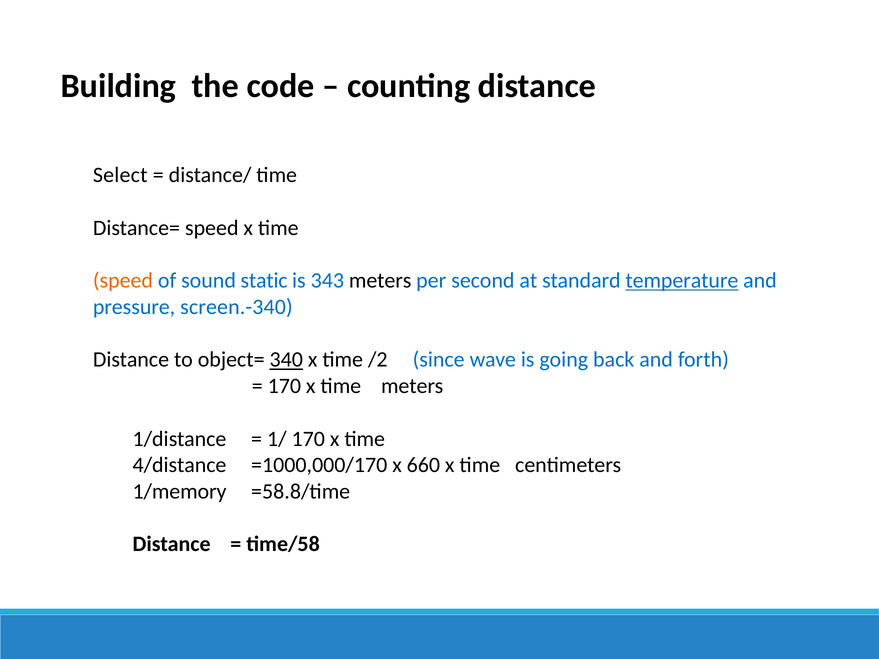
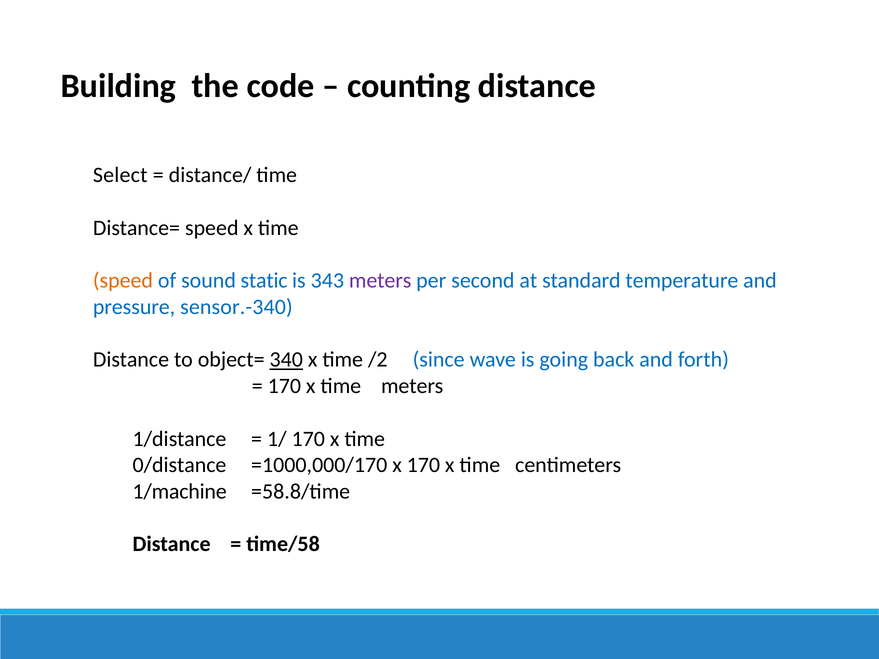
meters at (380, 281) colour: black -> purple
temperature underline: present -> none
screen.-340: screen.-340 -> sensor.-340
4/distance: 4/distance -> 0/distance
x 660: 660 -> 170
1/memory: 1/memory -> 1/machine
